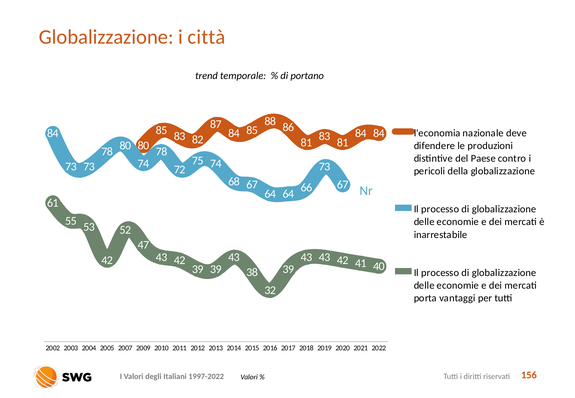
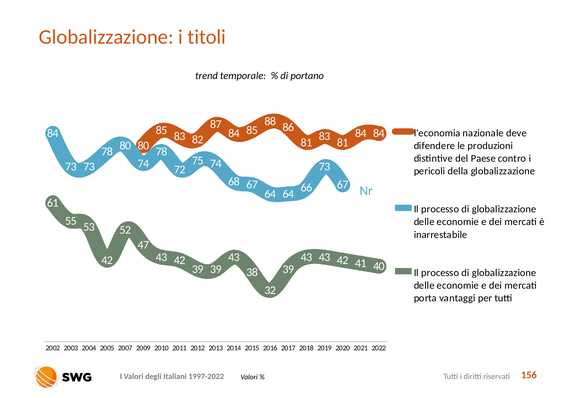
città: città -> titoli
